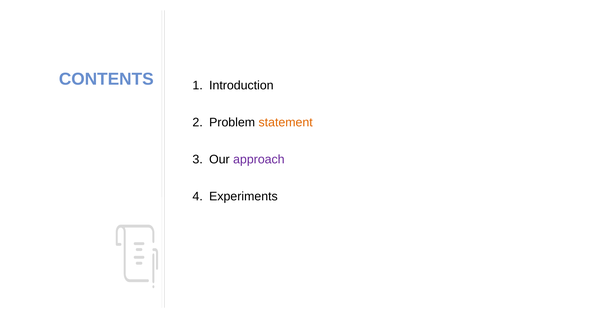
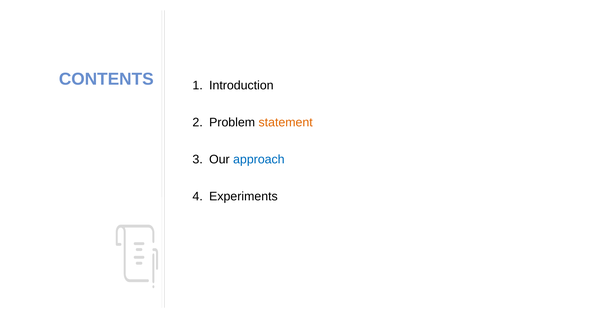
approach colour: purple -> blue
